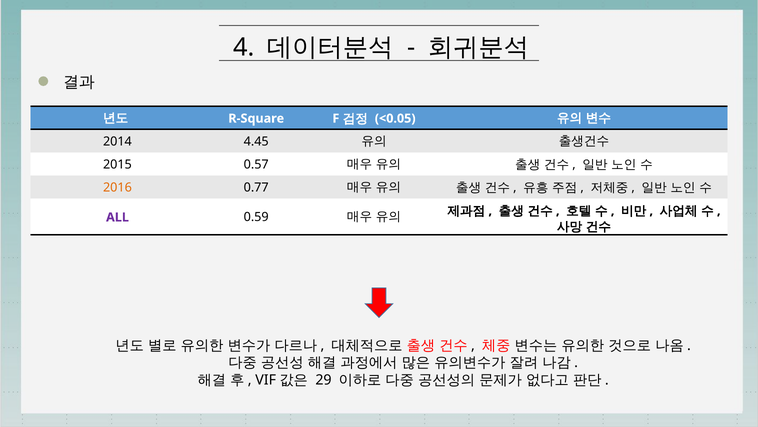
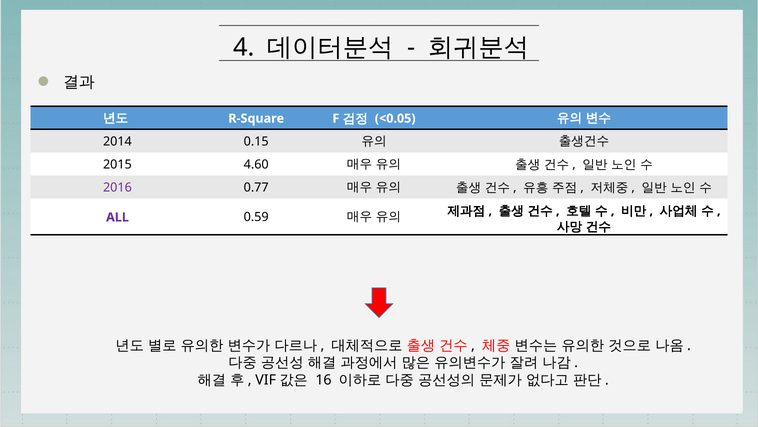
4.45: 4.45 -> 0.15
0.57: 0.57 -> 4.60
2016 colour: orange -> purple
29: 29 -> 16
